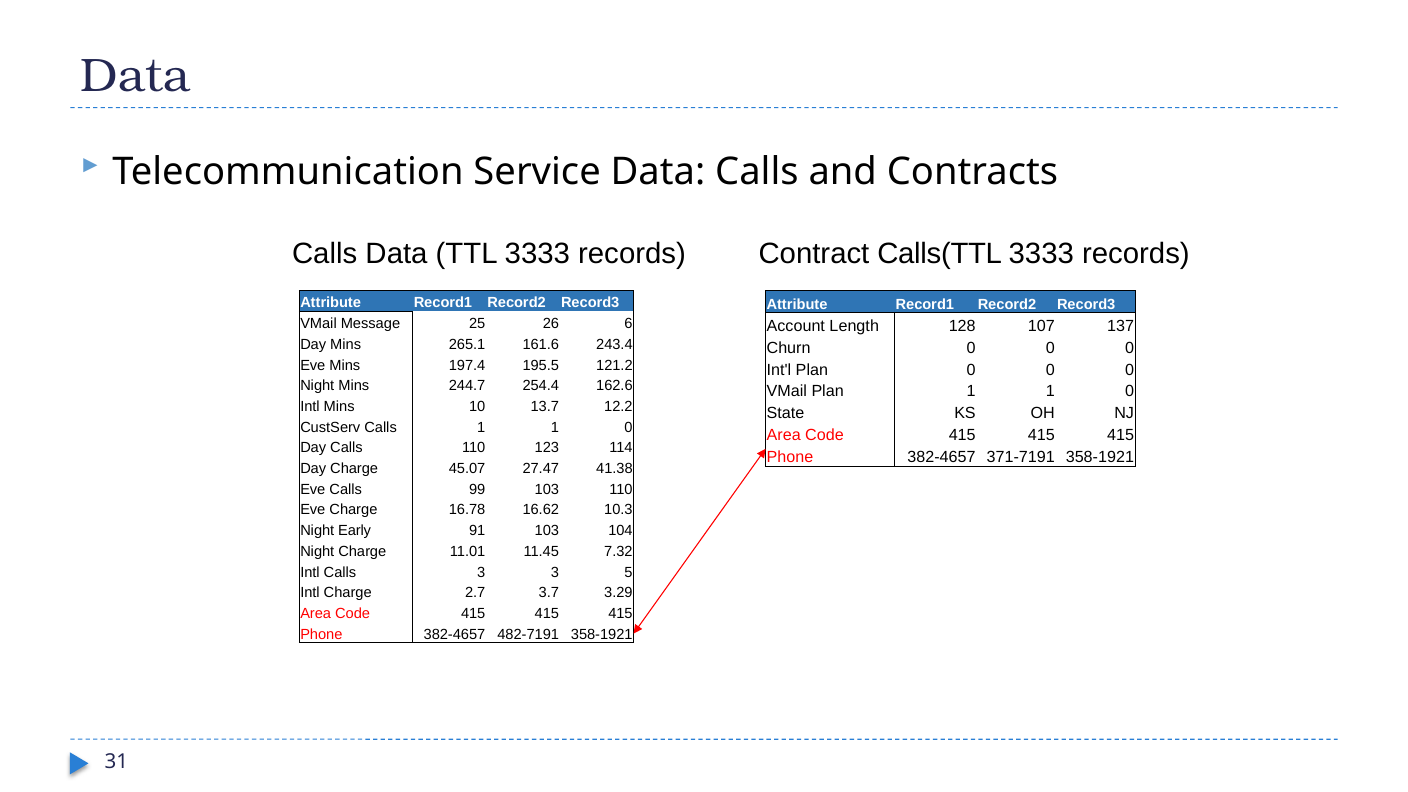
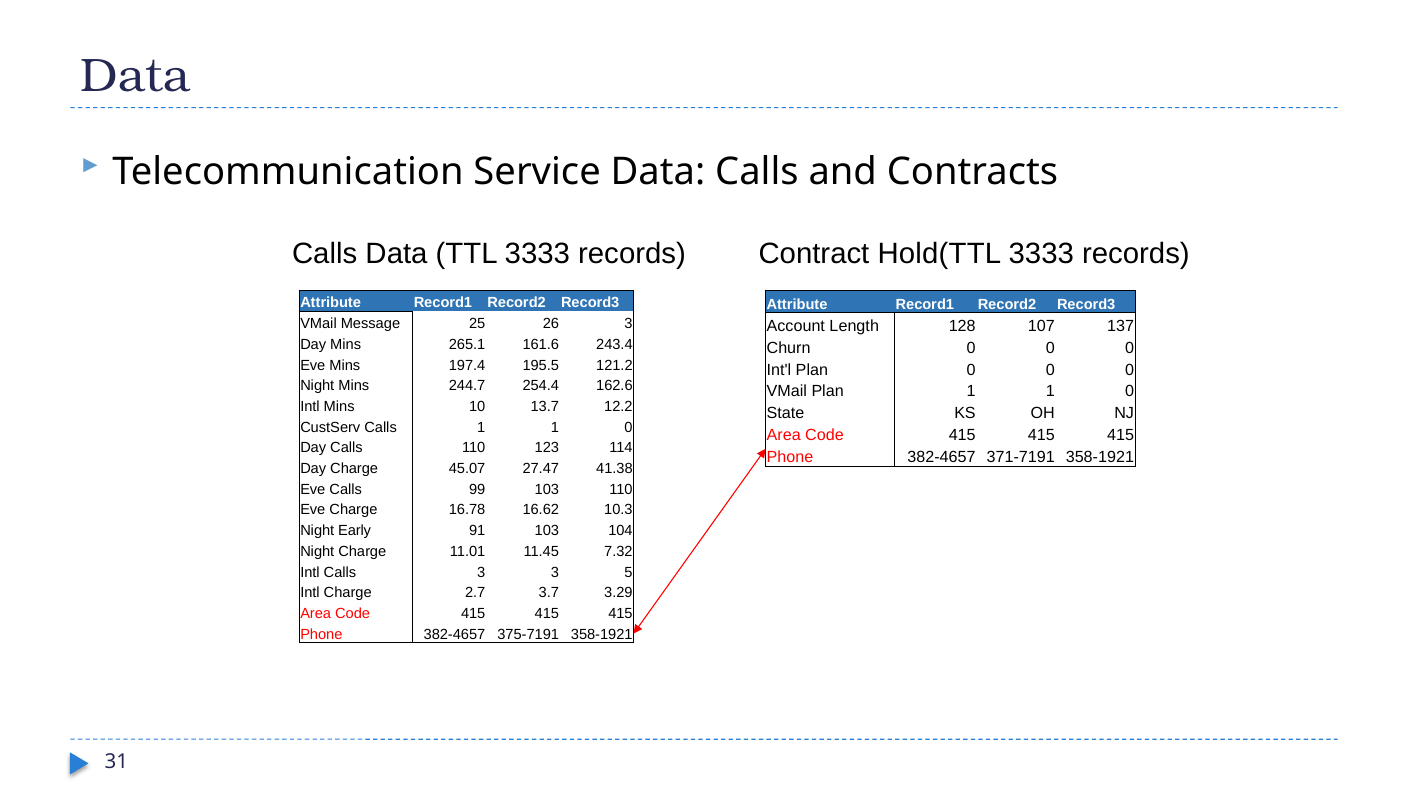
Calls(TTL: Calls(TTL -> Hold(TTL
26 6: 6 -> 3
482-7191: 482-7191 -> 375-7191
